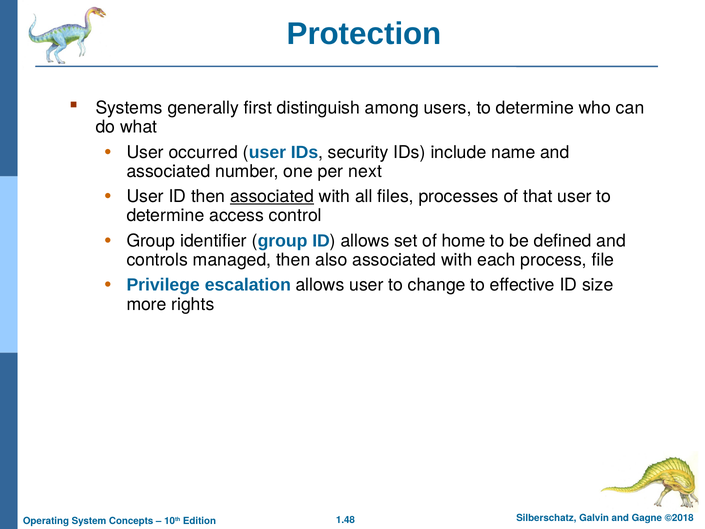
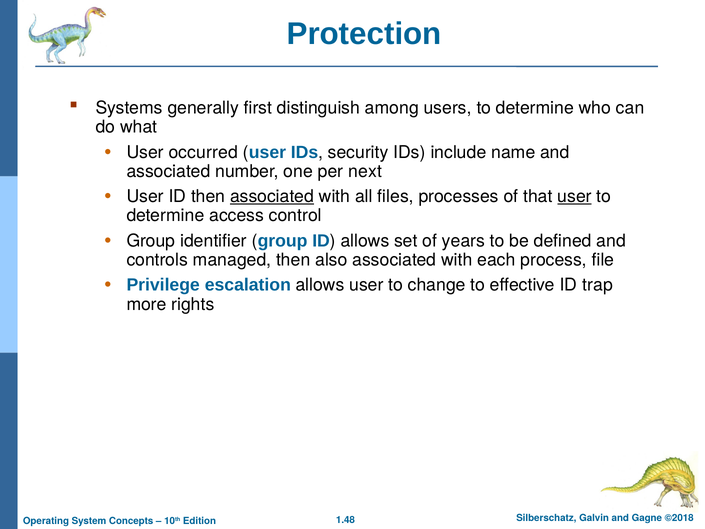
user at (575, 197) underline: none -> present
home: home -> years
size: size -> trap
